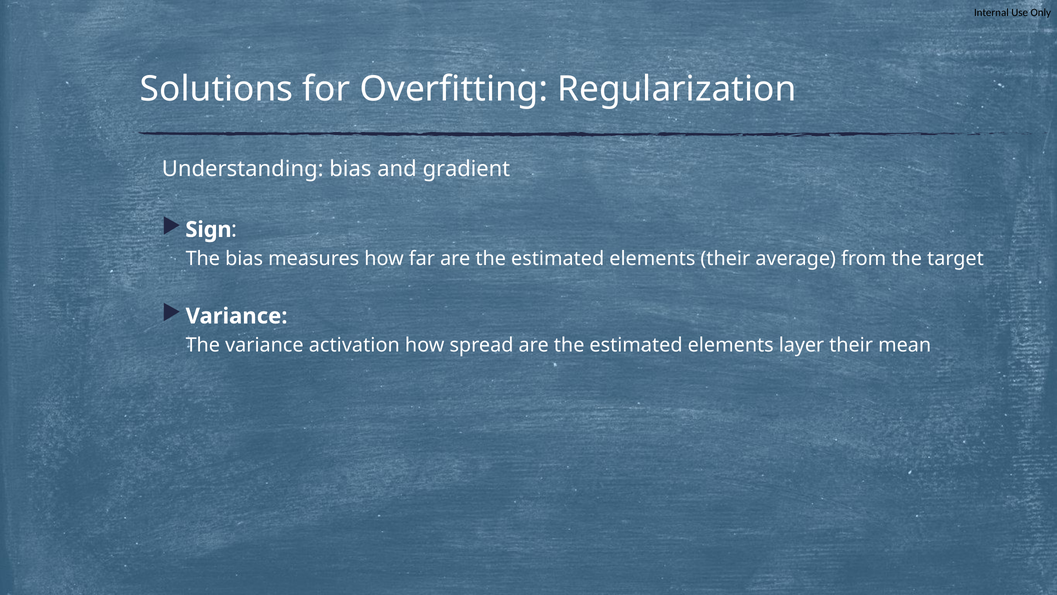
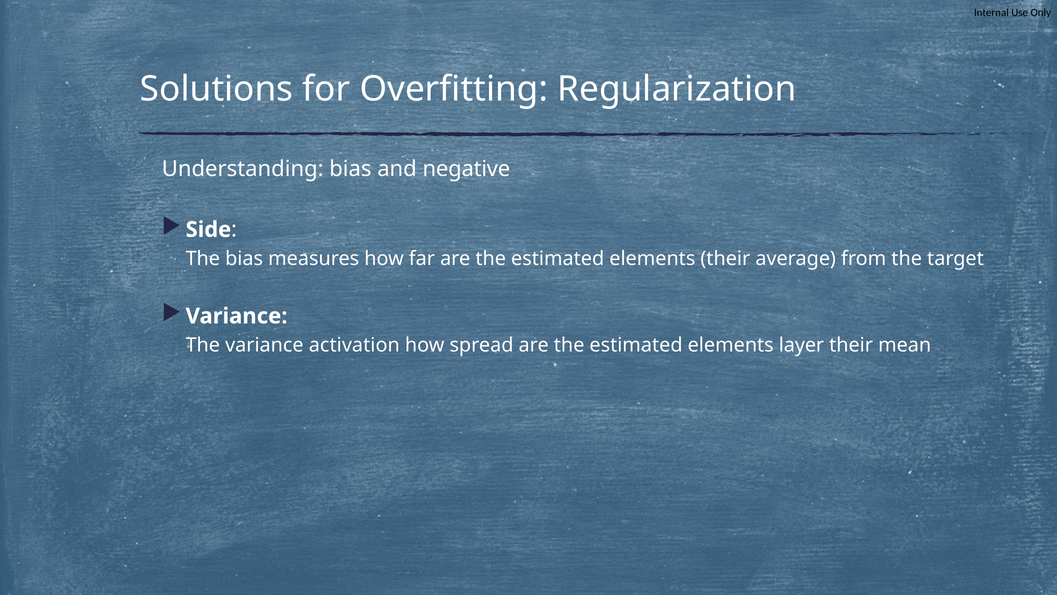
gradient: gradient -> negative
Sign: Sign -> Side
